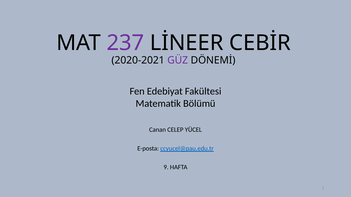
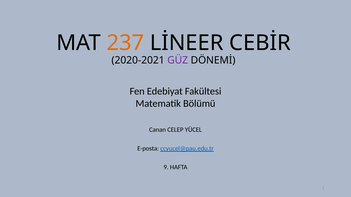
237 colour: purple -> orange
